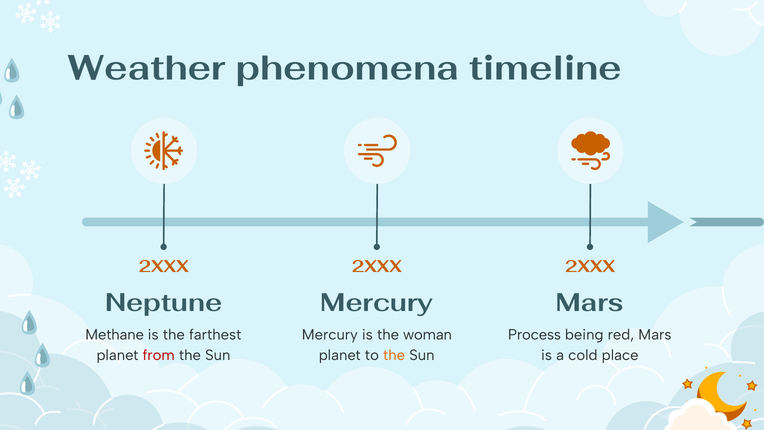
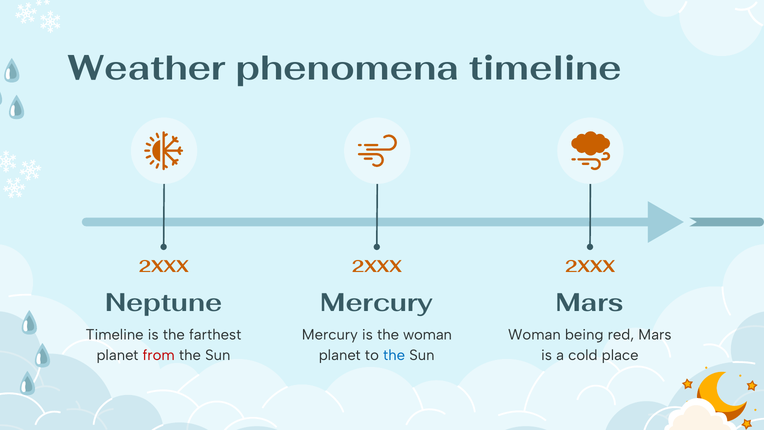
Methane at (115, 335): Methane -> Timeline
Process at (535, 335): Process -> Woman
the at (394, 355) colour: orange -> blue
